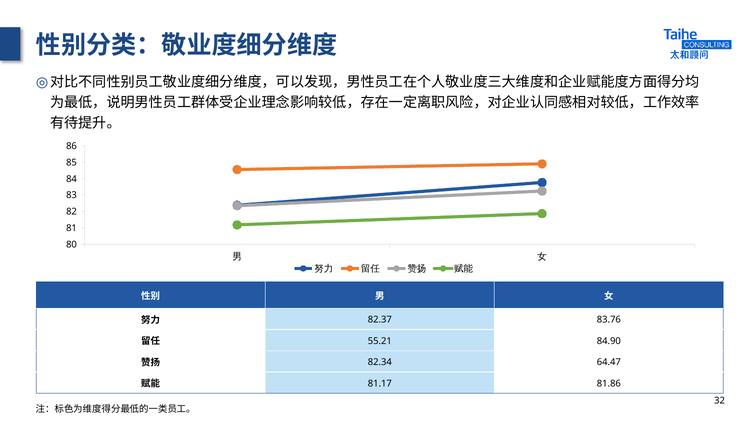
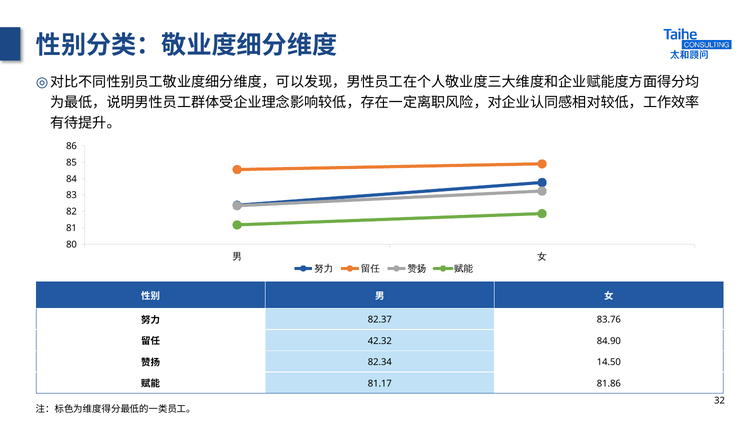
55.21: 55.21 -> 42.32
64.47: 64.47 -> 14.50
